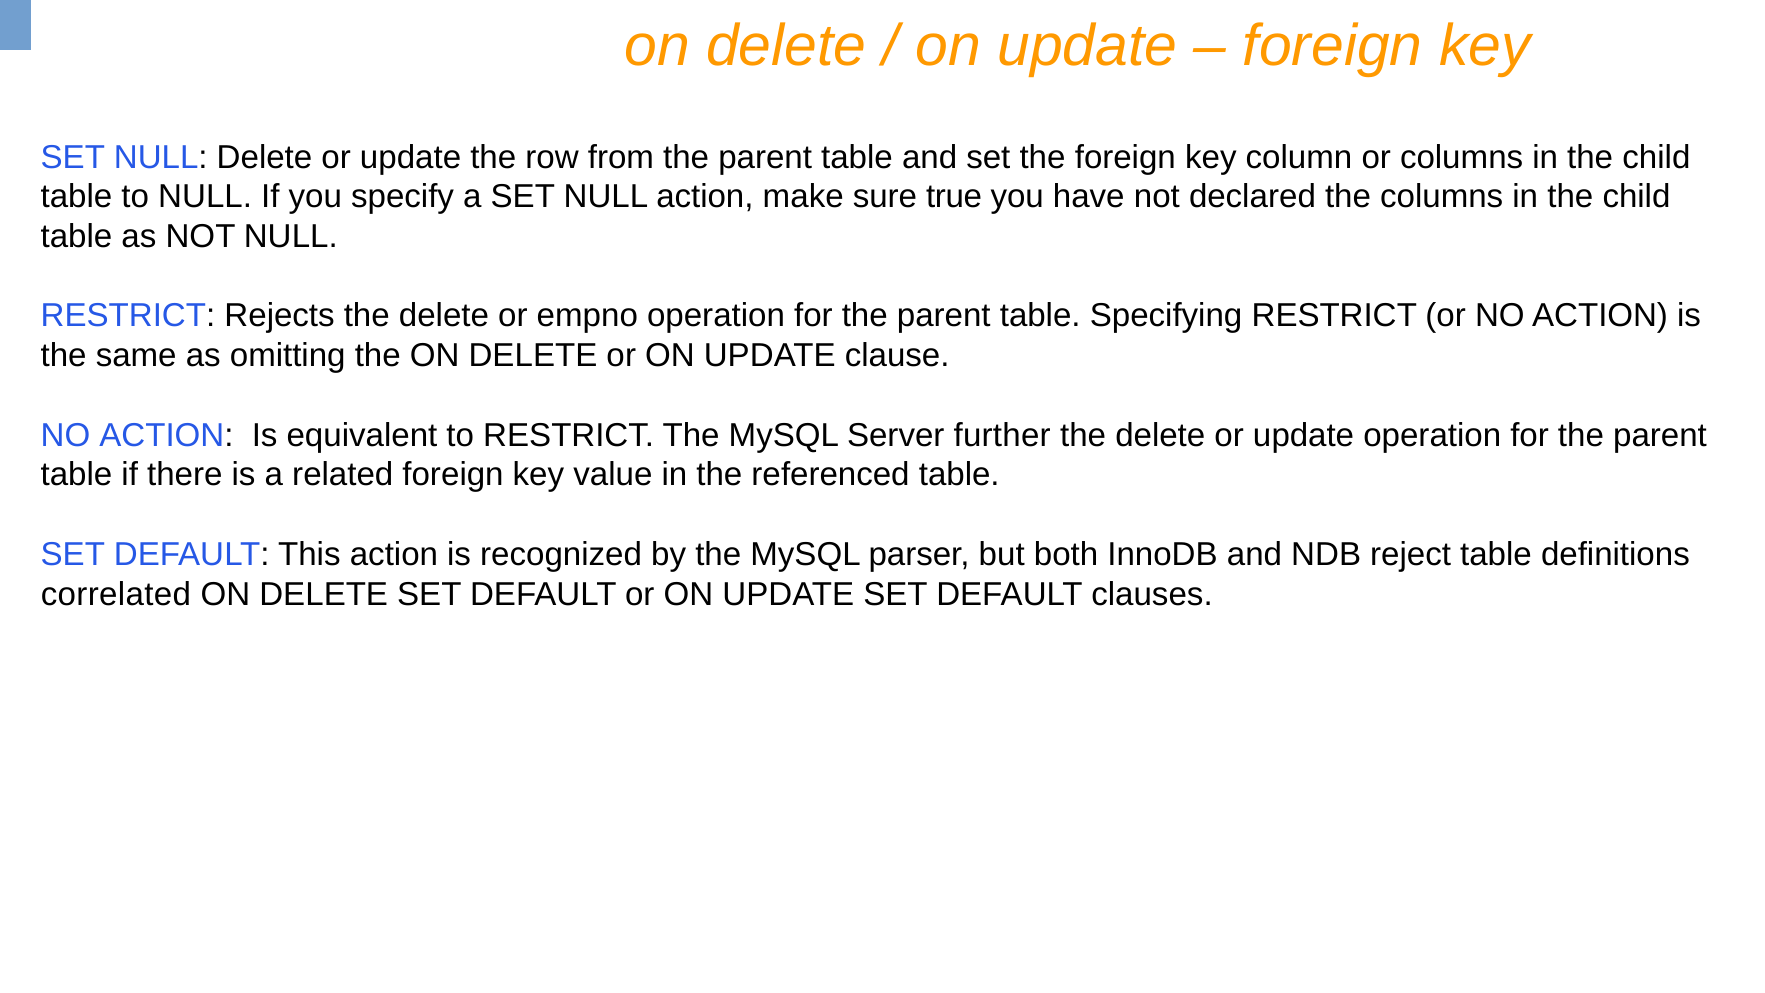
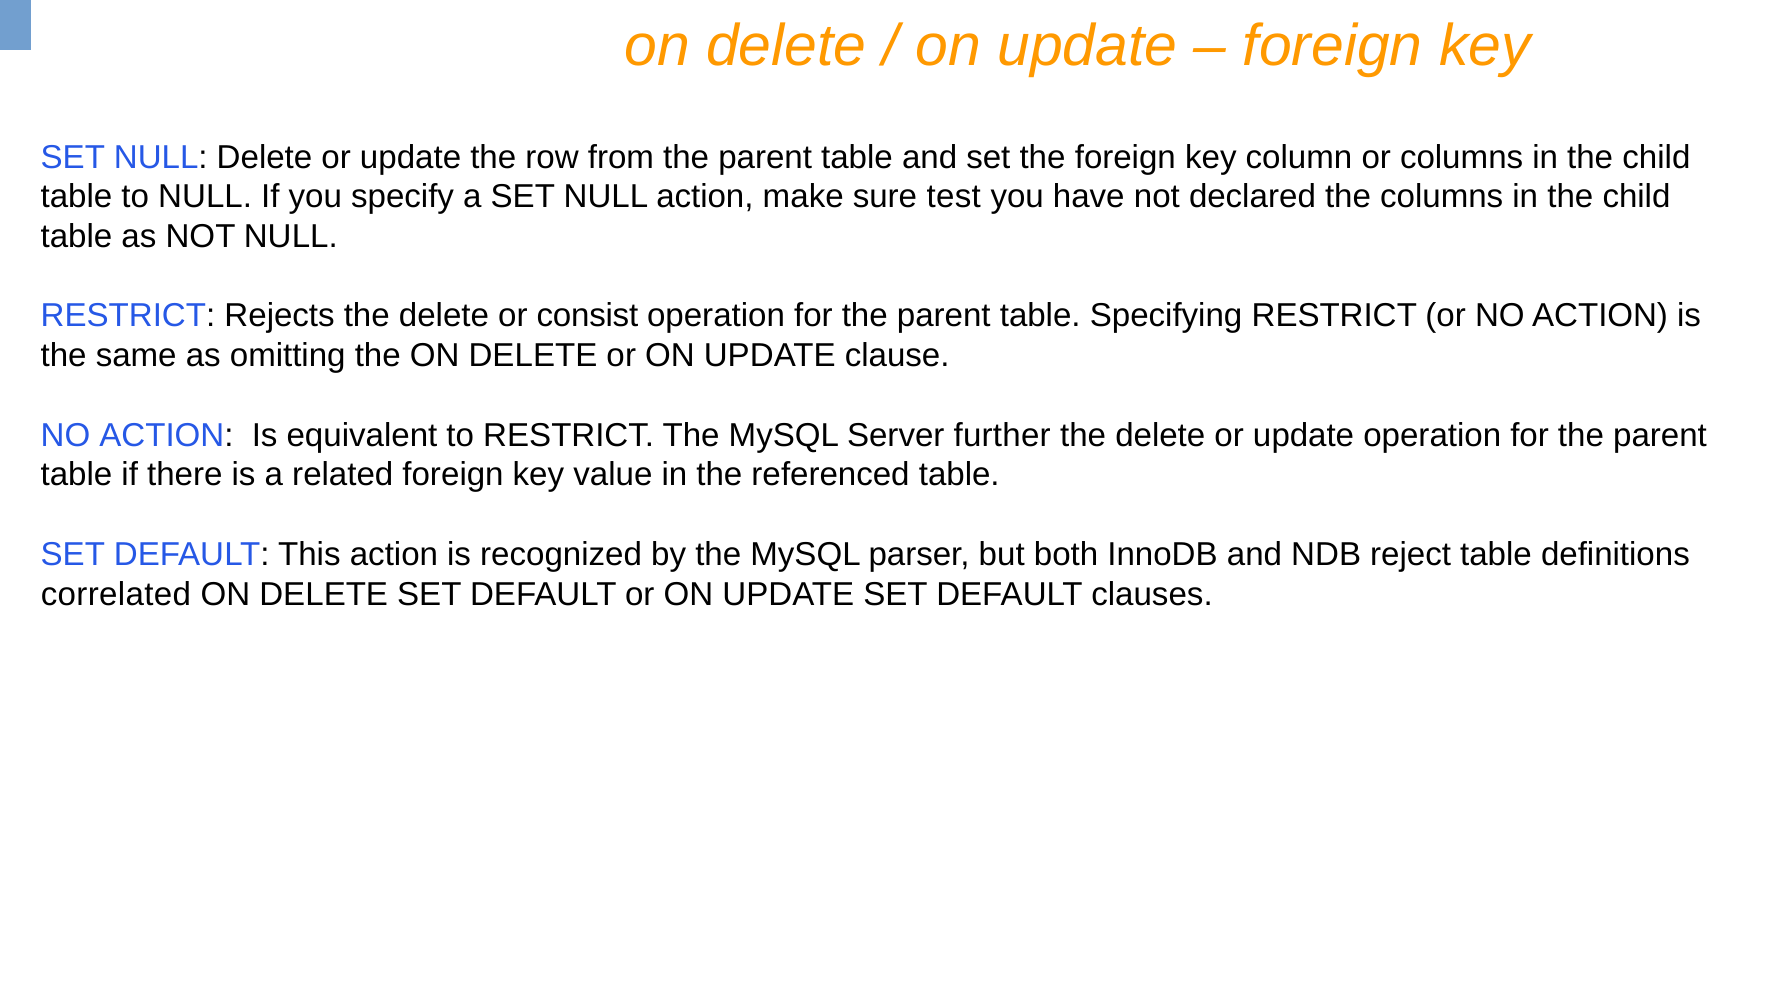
true: true -> test
empno: empno -> consist
